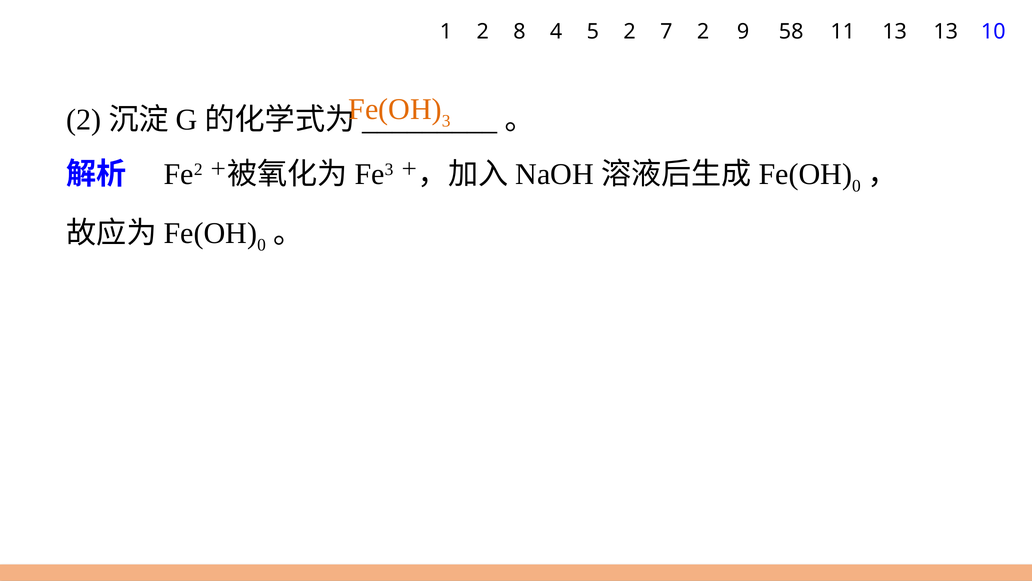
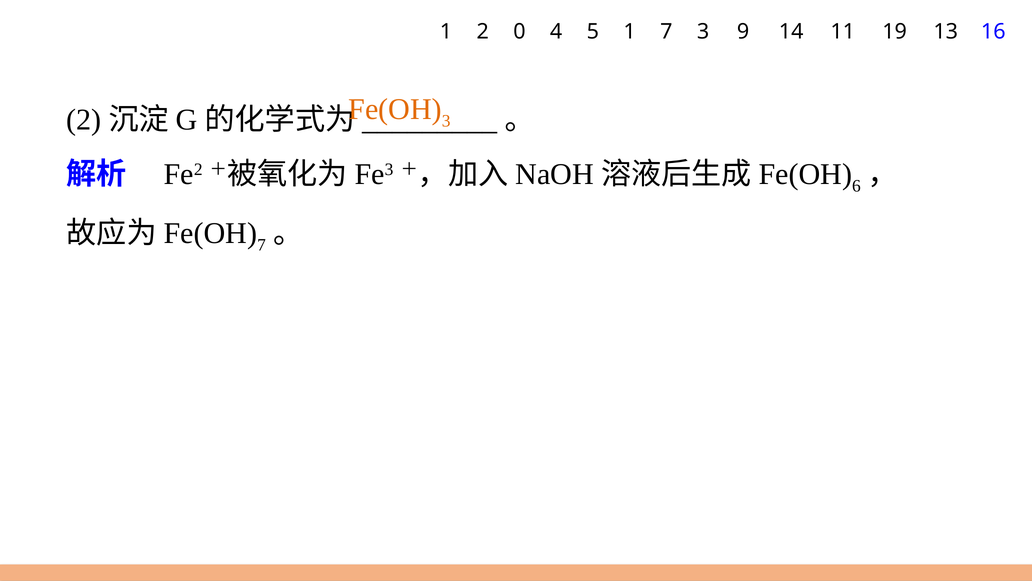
8: 8 -> 0
5 2: 2 -> 1
7 2: 2 -> 3
58: 58 -> 14
11 13: 13 -> 19
10: 10 -> 16
0 at (856, 186): 0 -> 6
0 at (262, 245): 0 -> 7
